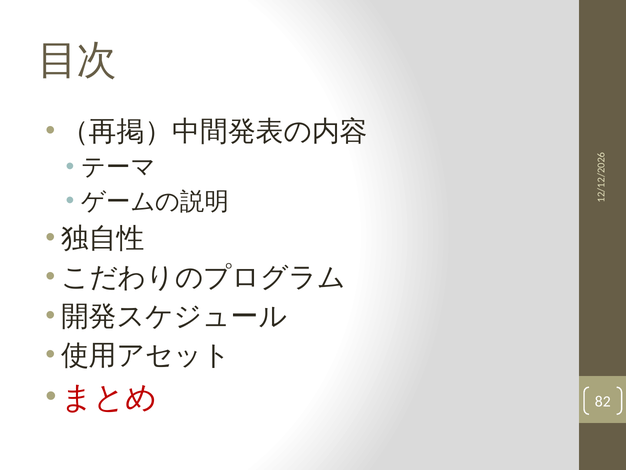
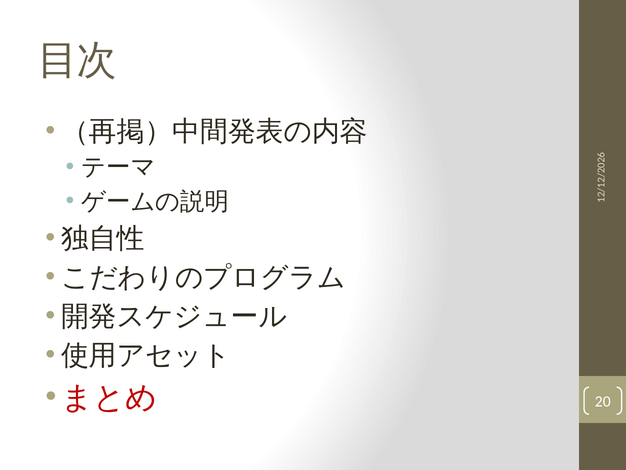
82: 82 -> 20
